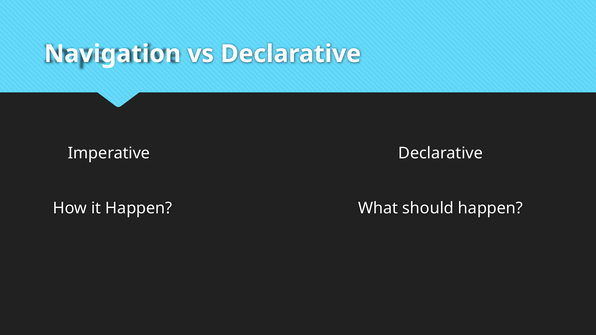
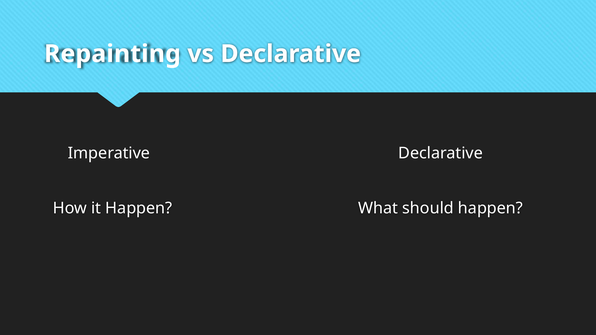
Navigation: Navigation -> Repainting
